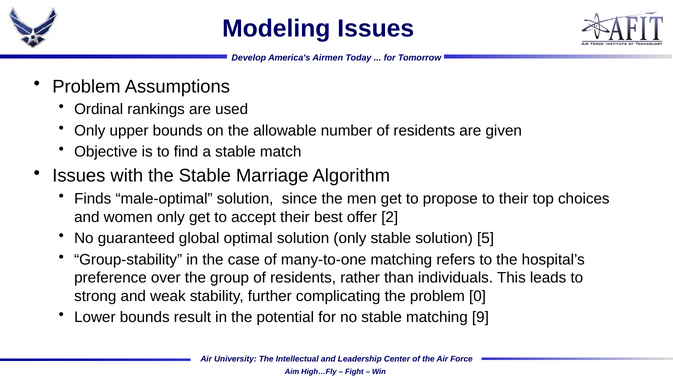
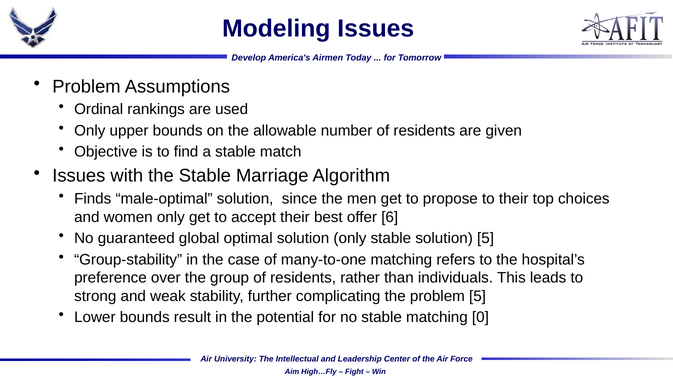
2: 2 -> 6
problem 0: 0 -> 5
9: 9 -> 0
